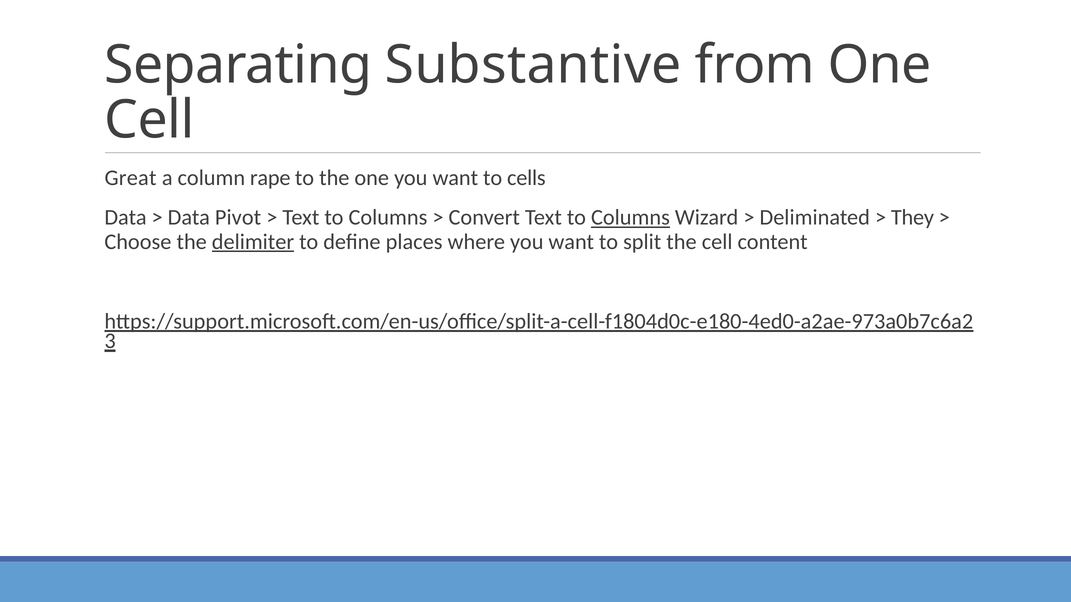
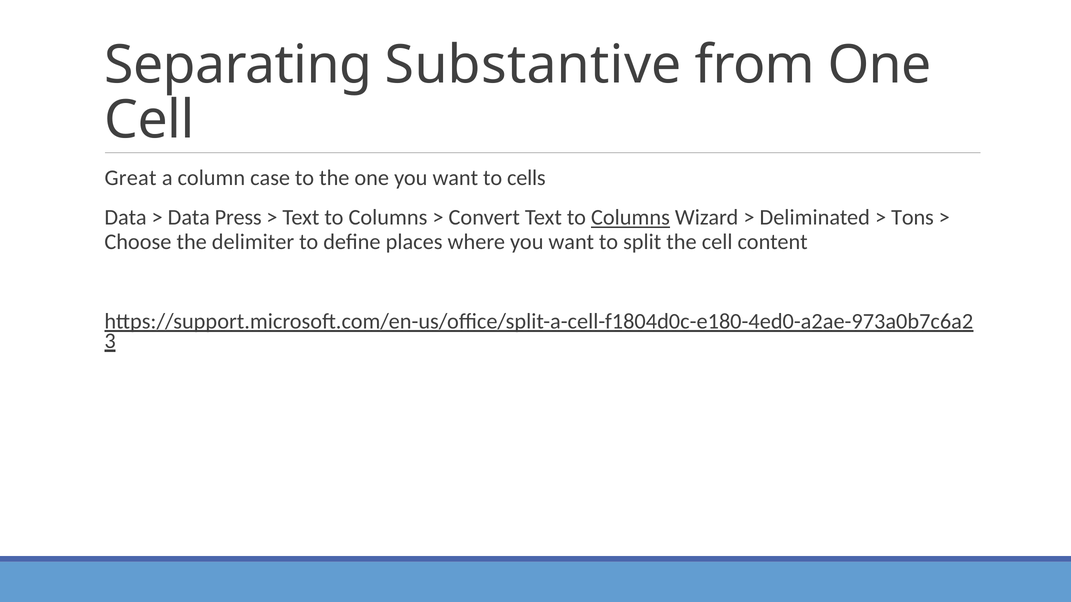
rape: rape -> case
Pivot: Pivot -> Press
They: They -> Tons
delimiter underline: present -> none
